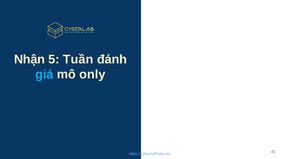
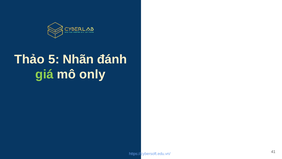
Nhận: Nhận -> Thảo
Tuần: Tuần -> Nhãn
giá colour: light blue -> light green
